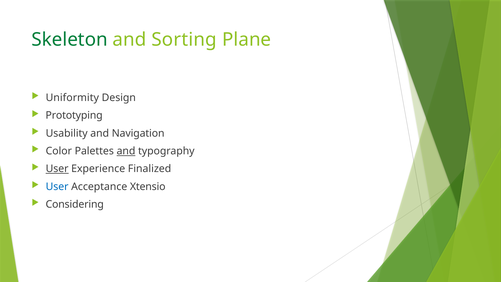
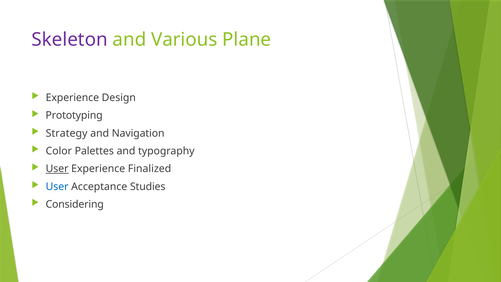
Skeleton colour: green -> purple
Sorting: Sorting -> Various
Uniformity at (72, 98): Uniformity -> Experience
Usability: Usability -> Strategy
and at (126, 151) underline: present -> none
Xtensio: Xtensio -> Studies
